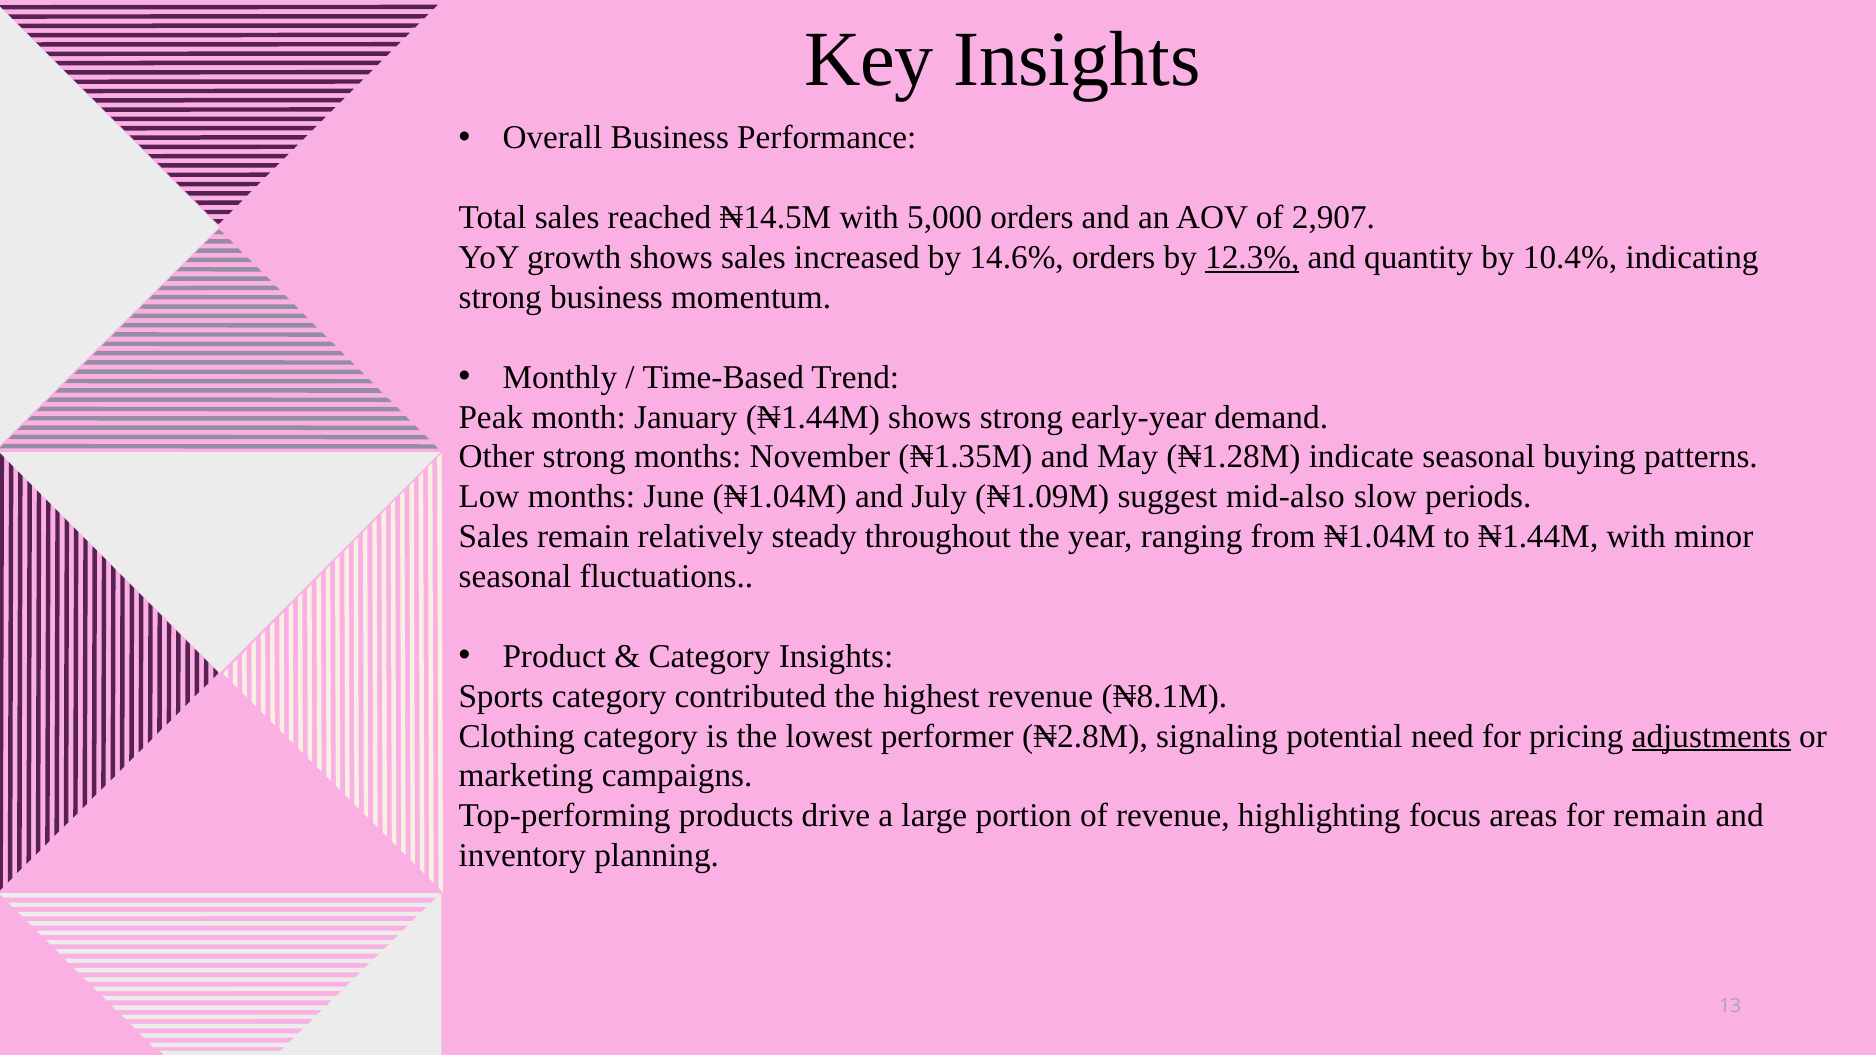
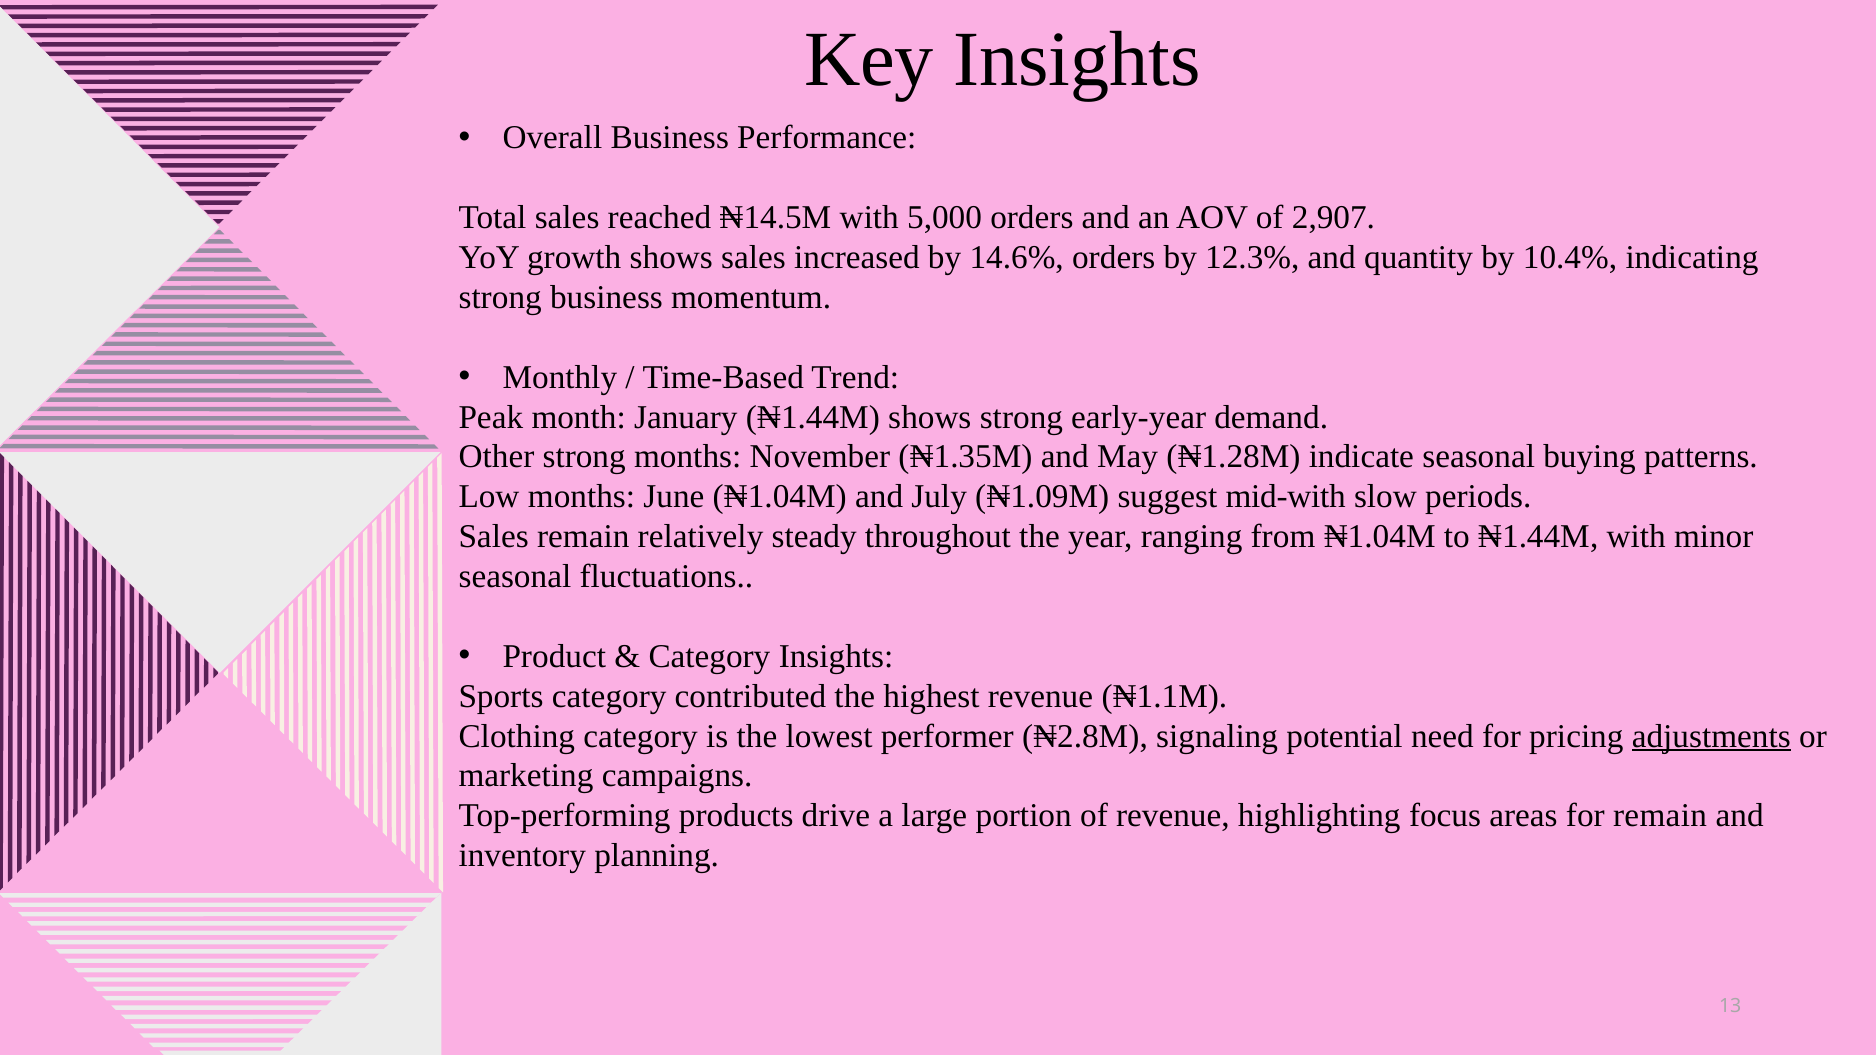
12.3% underline: present -> none
mid-also: mid-also -> mid-with
₦8.1M: ₦8.1M -> ₦1.1M
